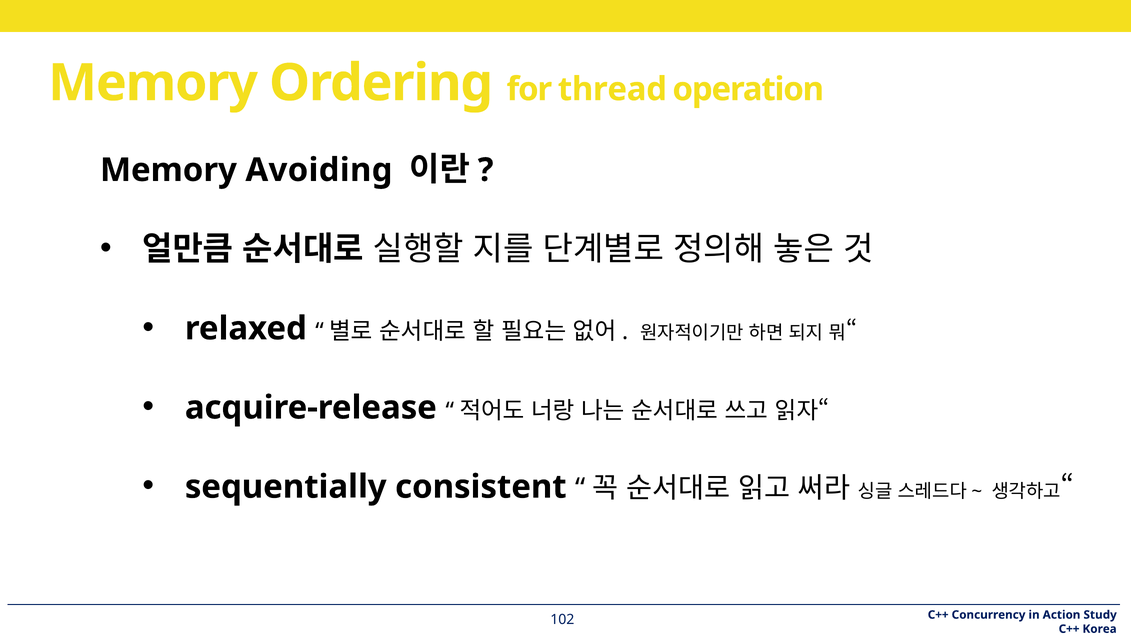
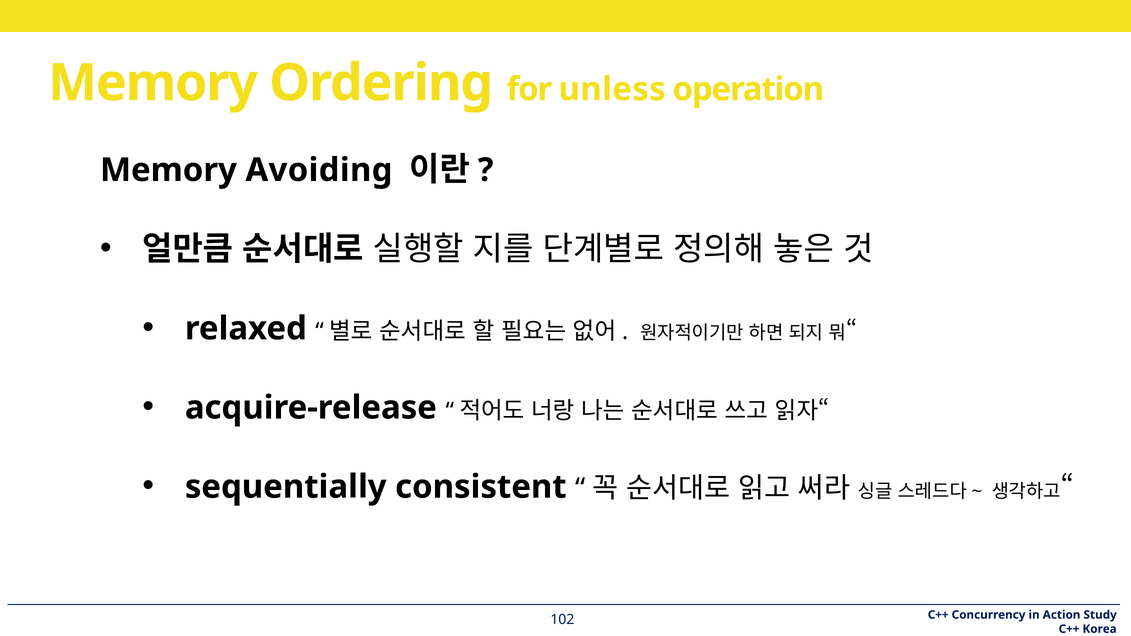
thread: thread -> unless
